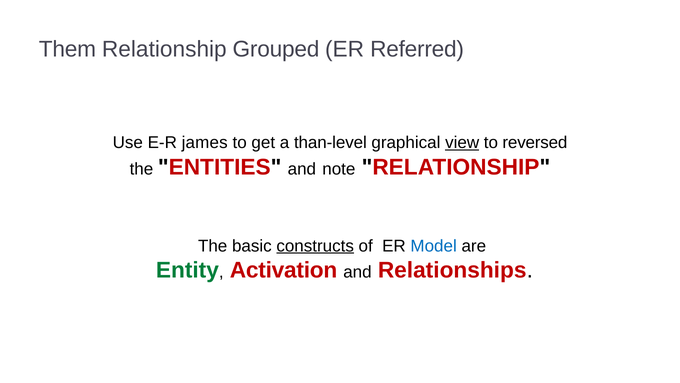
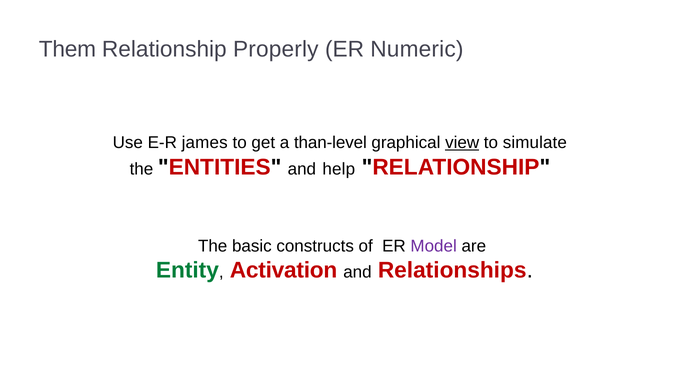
Grouped: Grouped -> Properly
Referred: Referred -> Numeric
reversed: reversed -> simulate
note: note -> help
constructs underline: present -> none
Model colour: blue -> purple
